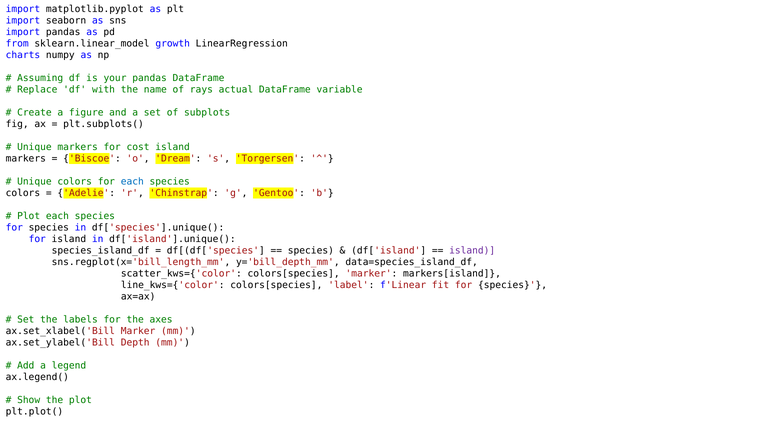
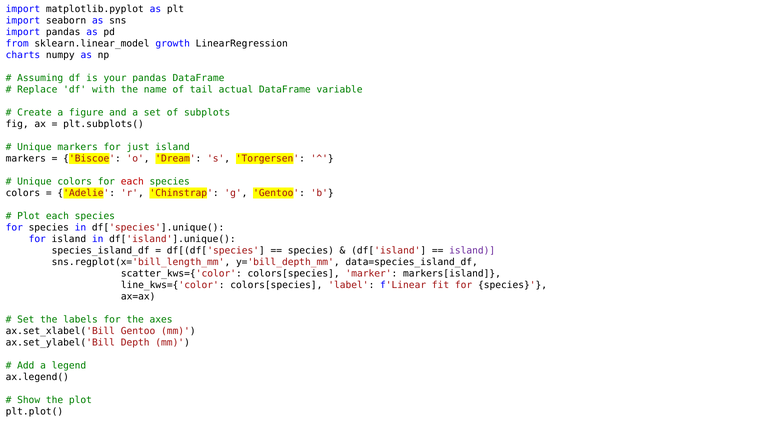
rays: rays -> tail
cost: cost -> just
each at (132, 182) colour: blue -> red
ax.set_xlabel('Bill Marker: Marker -> Gentoo
